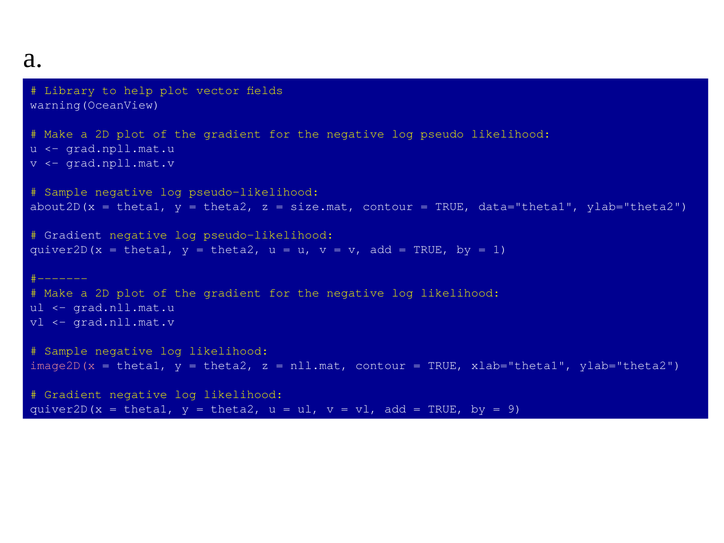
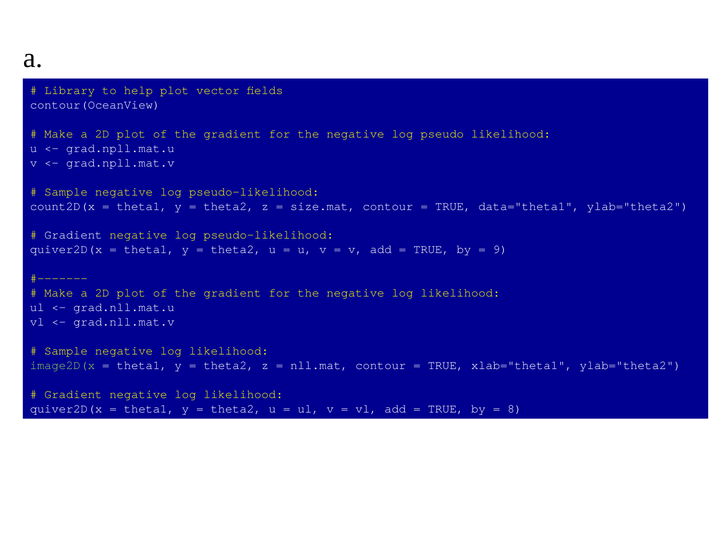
warning(OceanView: warning(OceanView -> contour(OceanView
about2D(x: about2D(x -> count2D(x
1: 1 -> 9
image2D(x colour: pink -> light green
9: 9 -> 8
